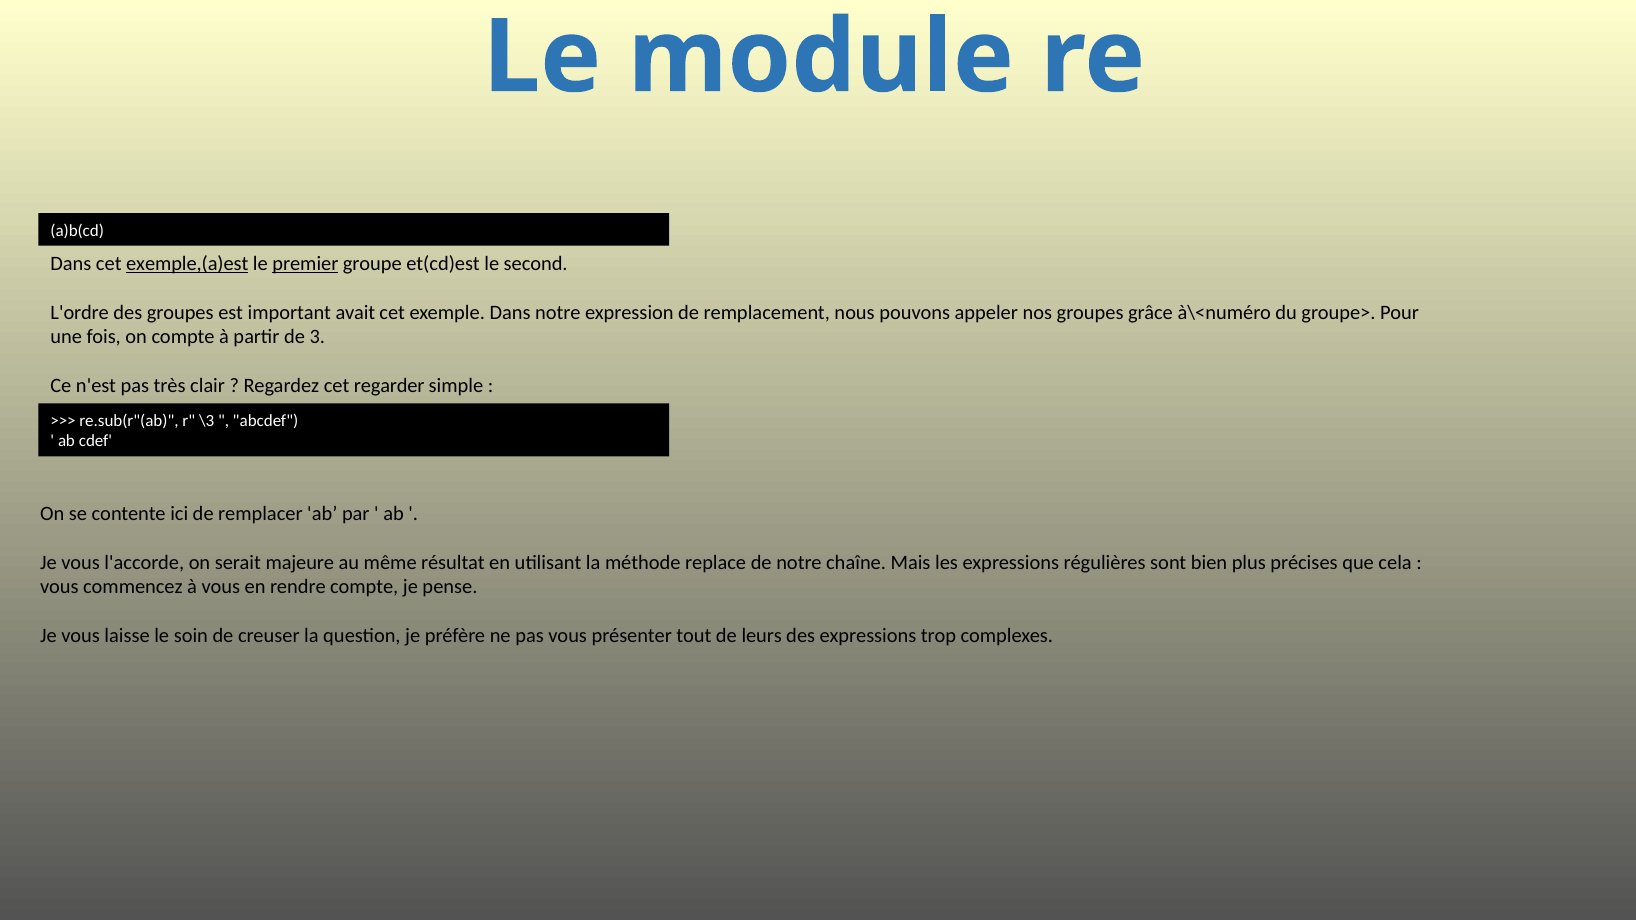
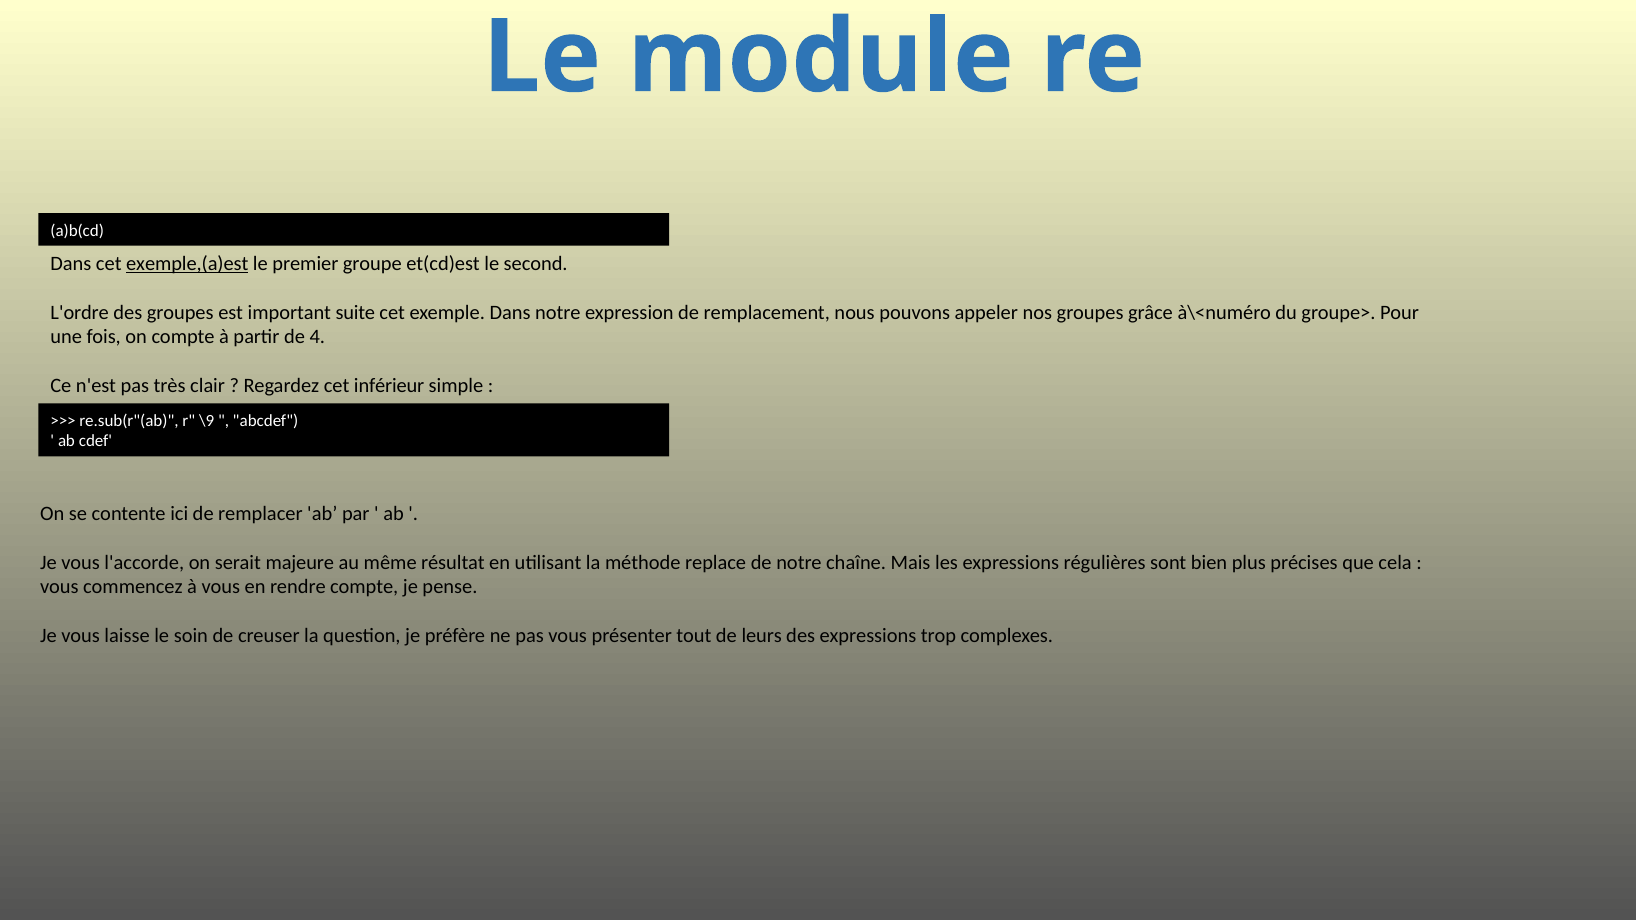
premier underline: present -> none
avait: avait -> suite
3: 3 -> 4
regarder: regarder -> inférieur
\3: \3 -> \9
